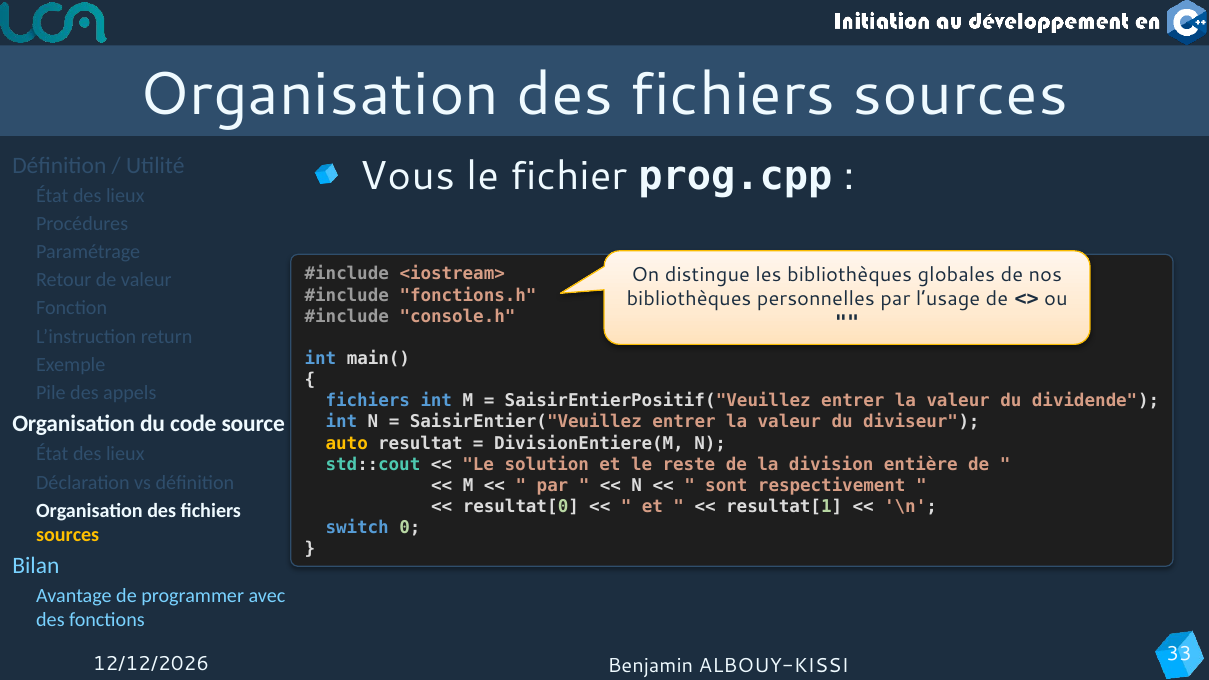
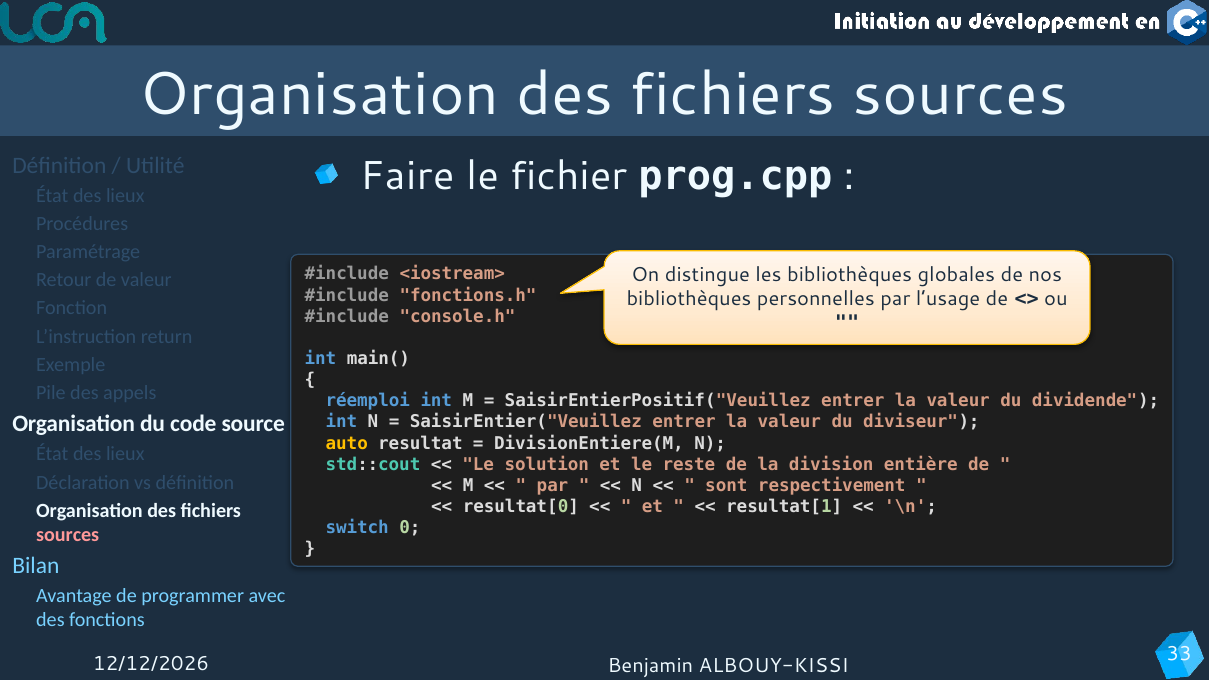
Vous: Vous -> Faire
fichiers at (368, 401): fichiers -> réemploi
sources at (68, 535) colour: yellow -> pink
